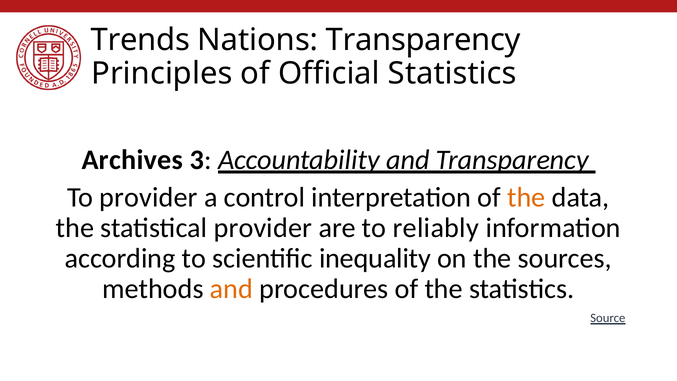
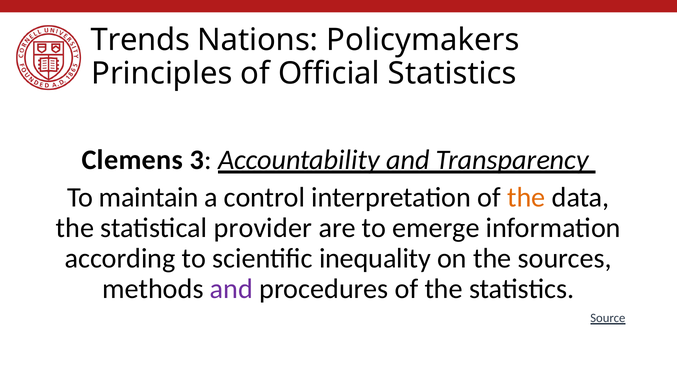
Nations Transparency: Transparency -> Policymakers
Archives: Archives -> Clemens
To provider: provider -> maintain
reliably: reliably -> emerge
and at (231, 289) colour: orange -> purple
